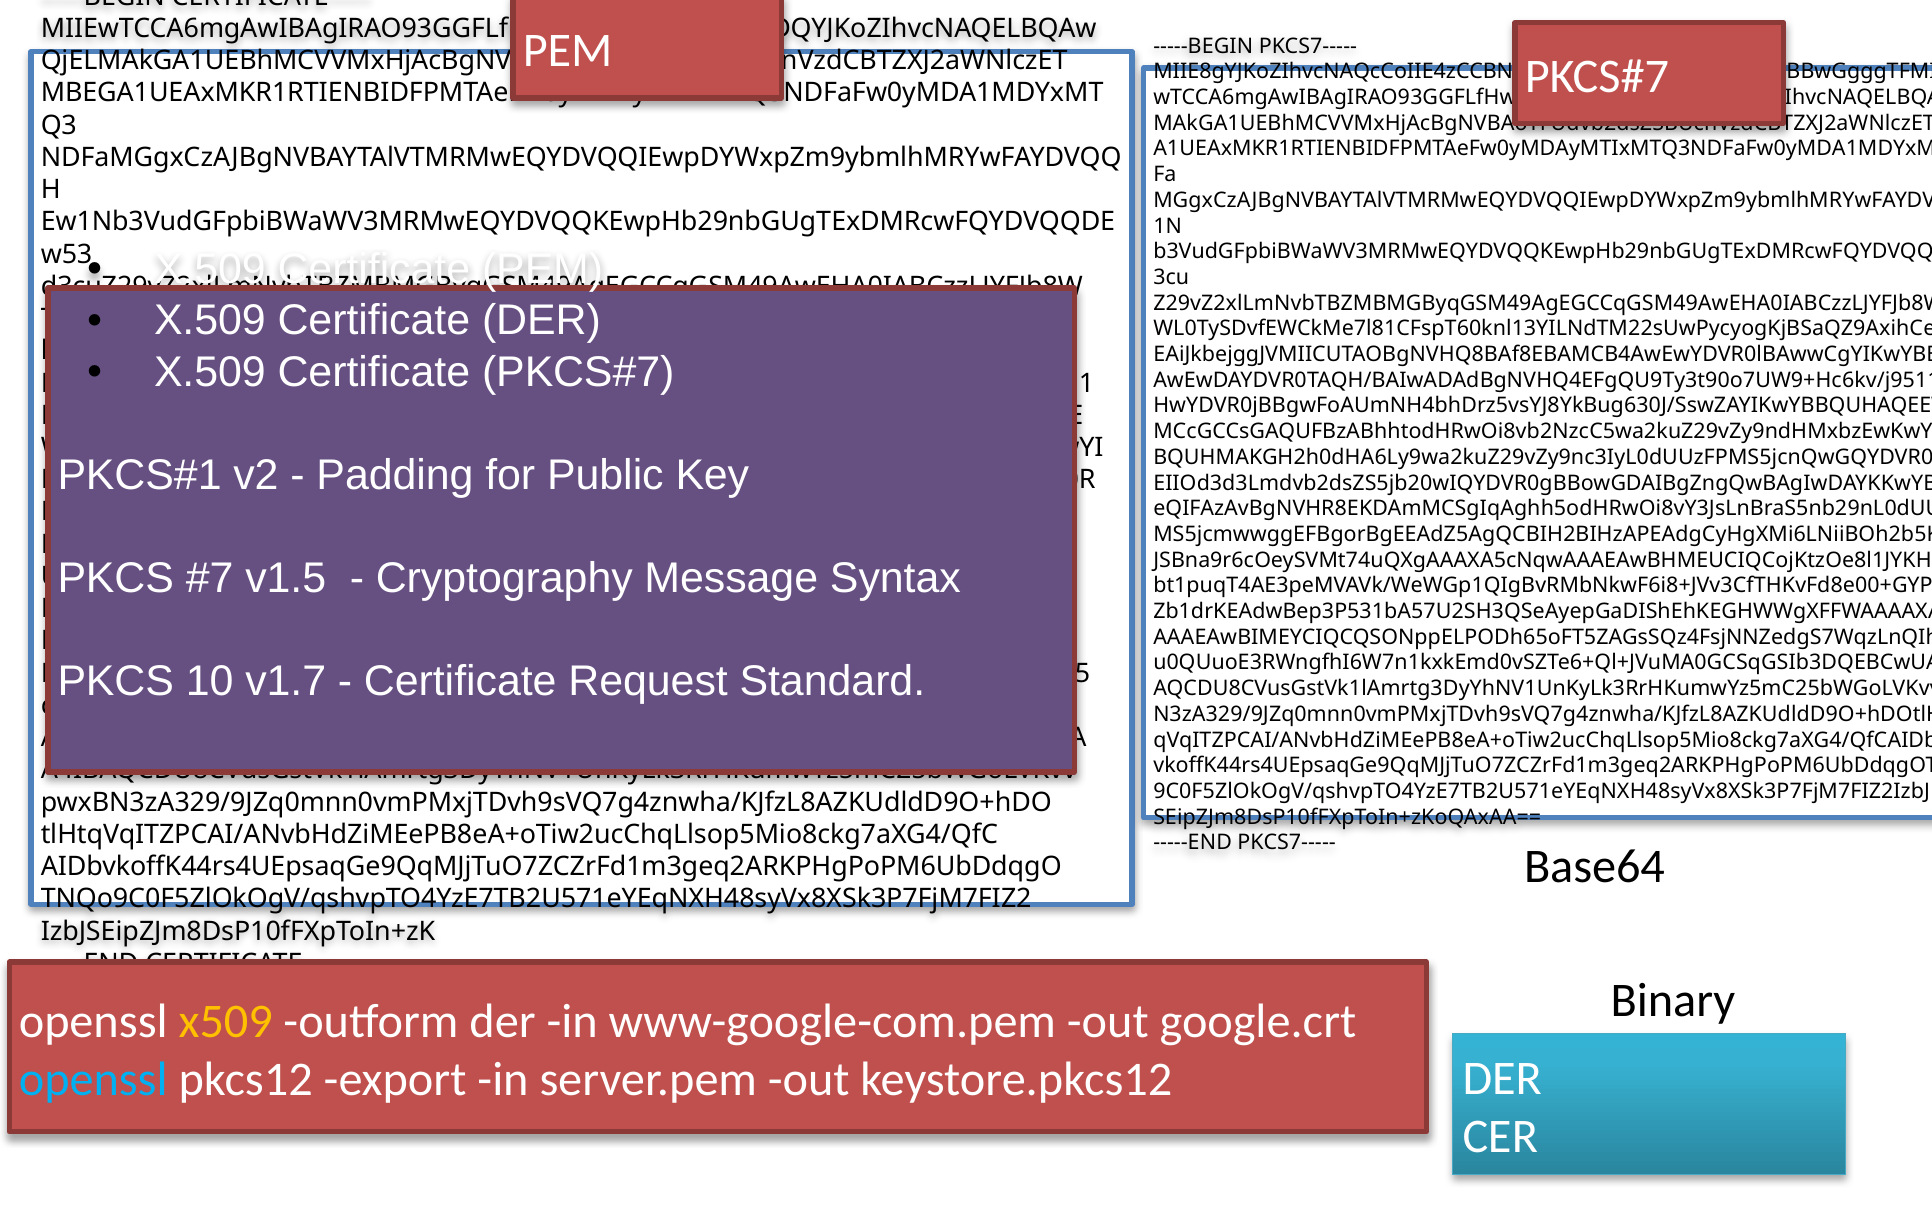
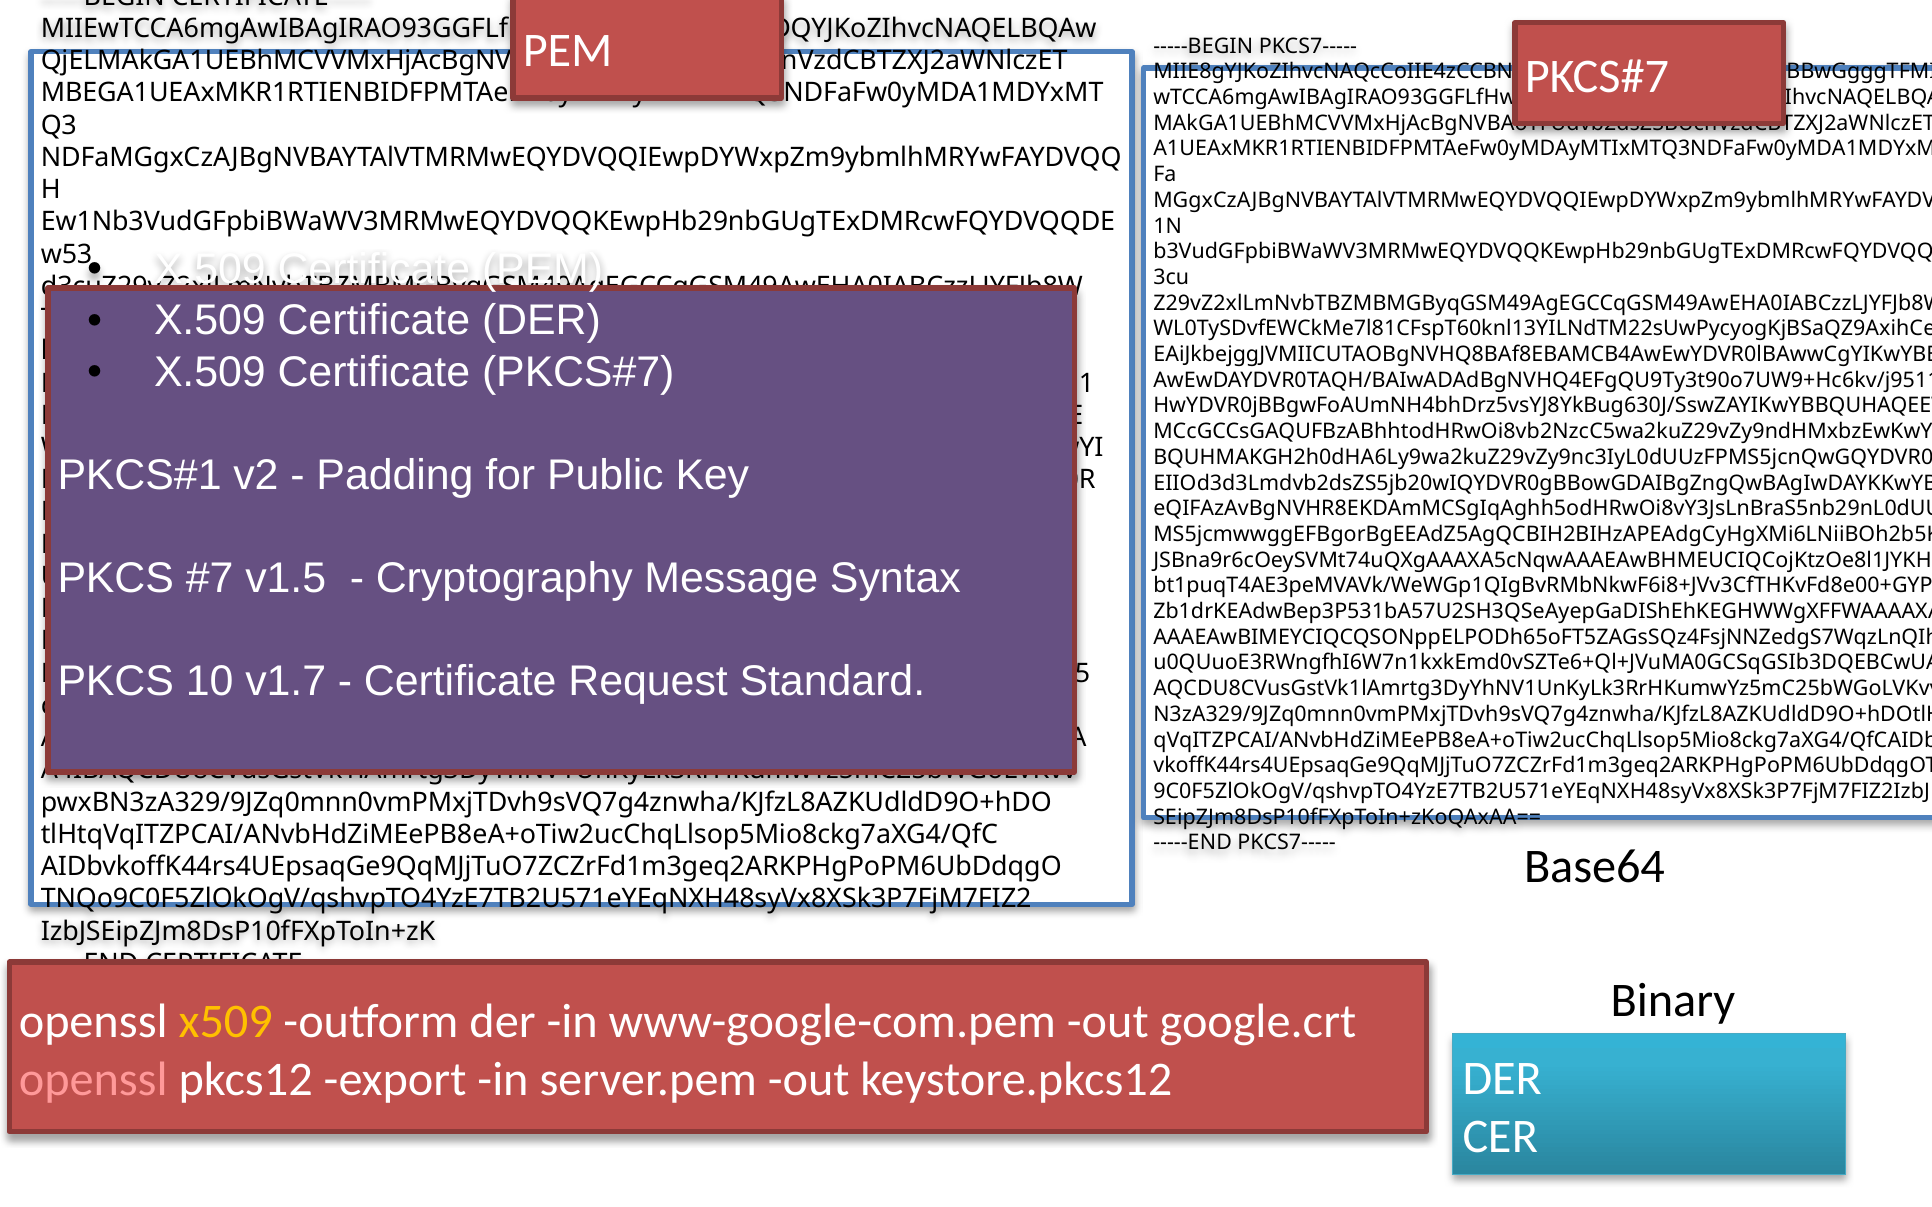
openssl at (93, 1080) colour: light blue -> pink
